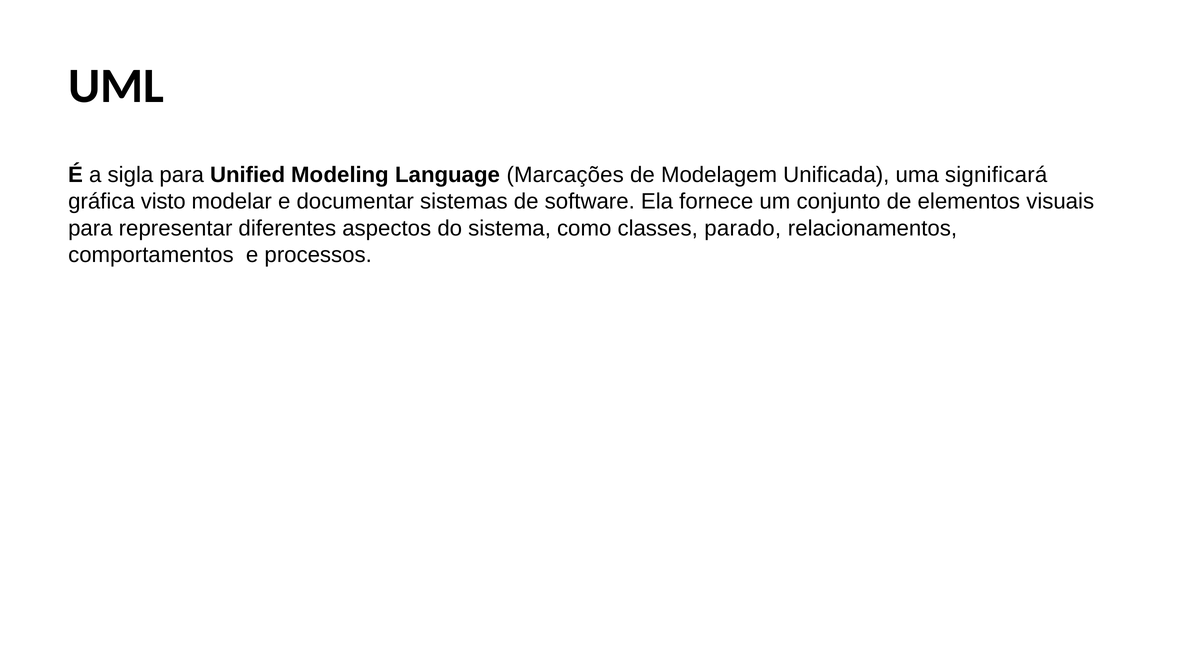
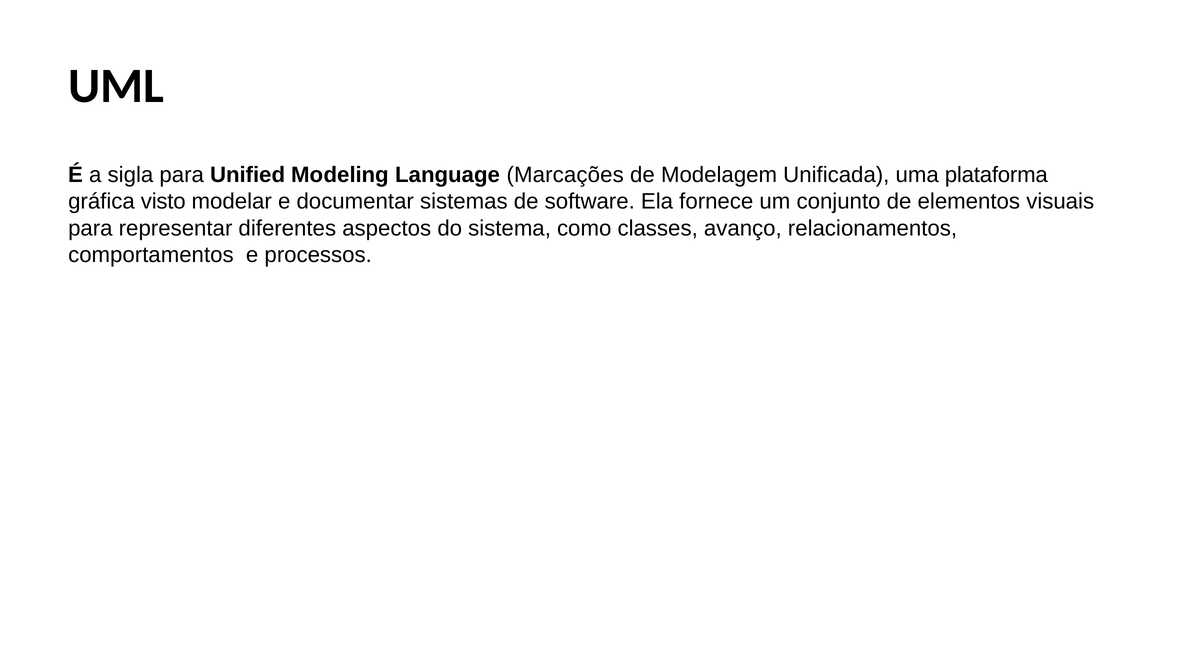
significará: significará -> plataforma
parado: parado -> avanço
